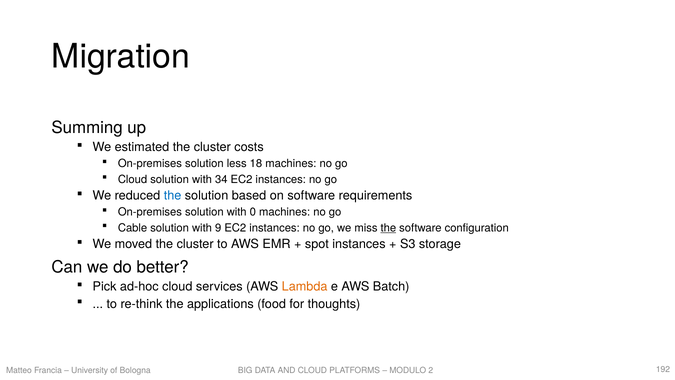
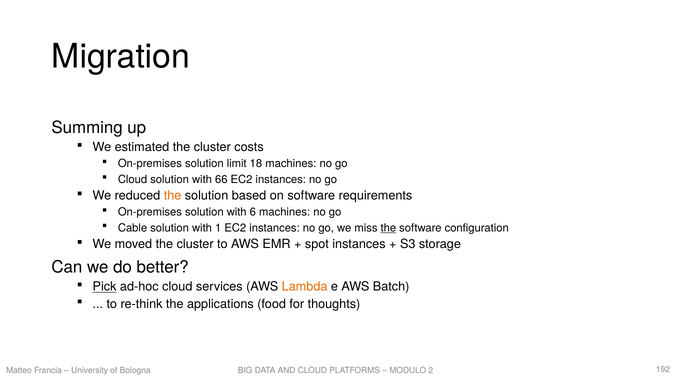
less: less -> limit
34: 34 -> 66
the at (173, 196) colour: blue -> orange
0: 0 -> 6
9: 9 -> 1
Pick underline: none -> present
